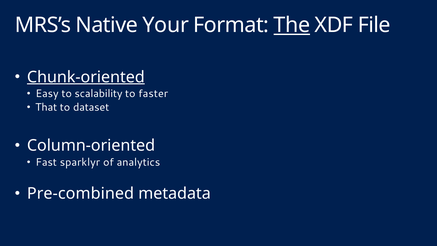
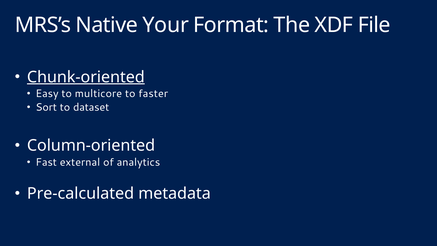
The underline: present -> none
scalability: scalability -> multicore
That: That -> Sort
sparklyr: sparklyr -> external
Pre-combined: Pre-combined -> Pre-calculated
